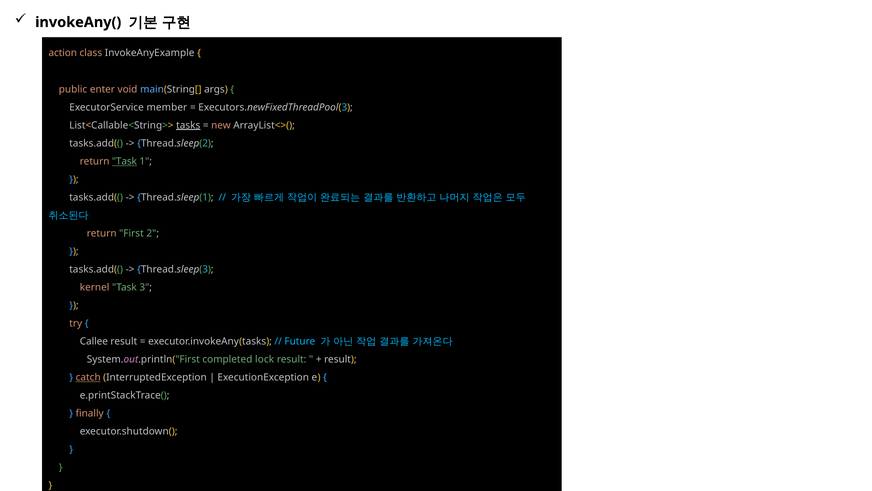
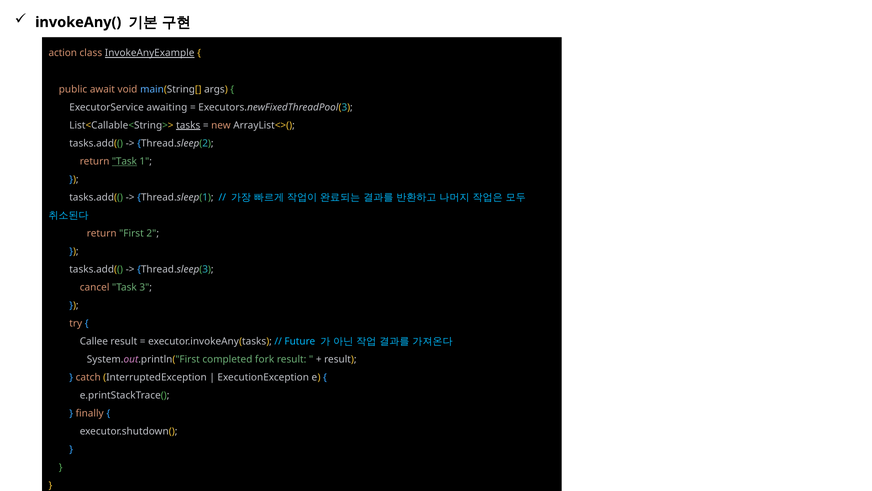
InvokeAnyExample underline: none -> present
enter: enter -> await
member: member -> awaiting
kernel: kernel -> cancel
lock: lock -> fork
catch underline: present -> none
